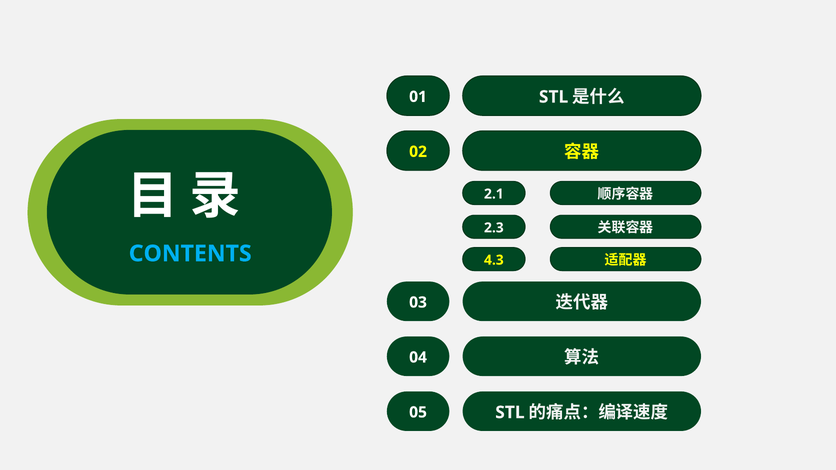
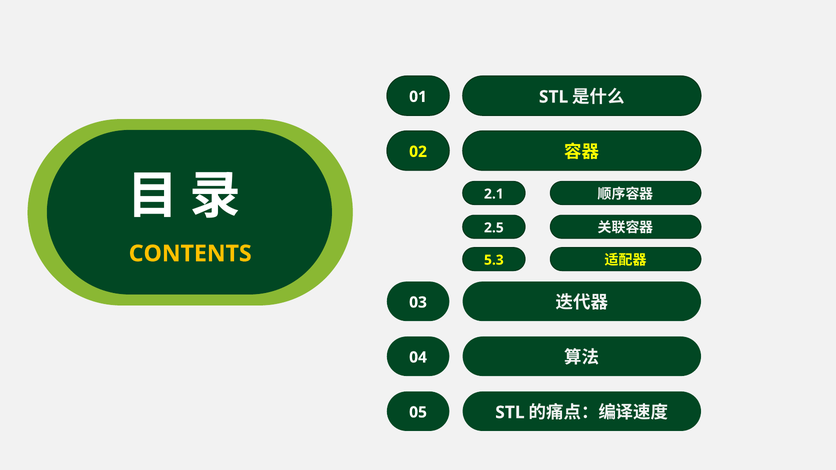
2.3: 2.3 -> 2.5
CONTENTS colour: light blue -> yellow
4.3: 4.3 -> 5.3
